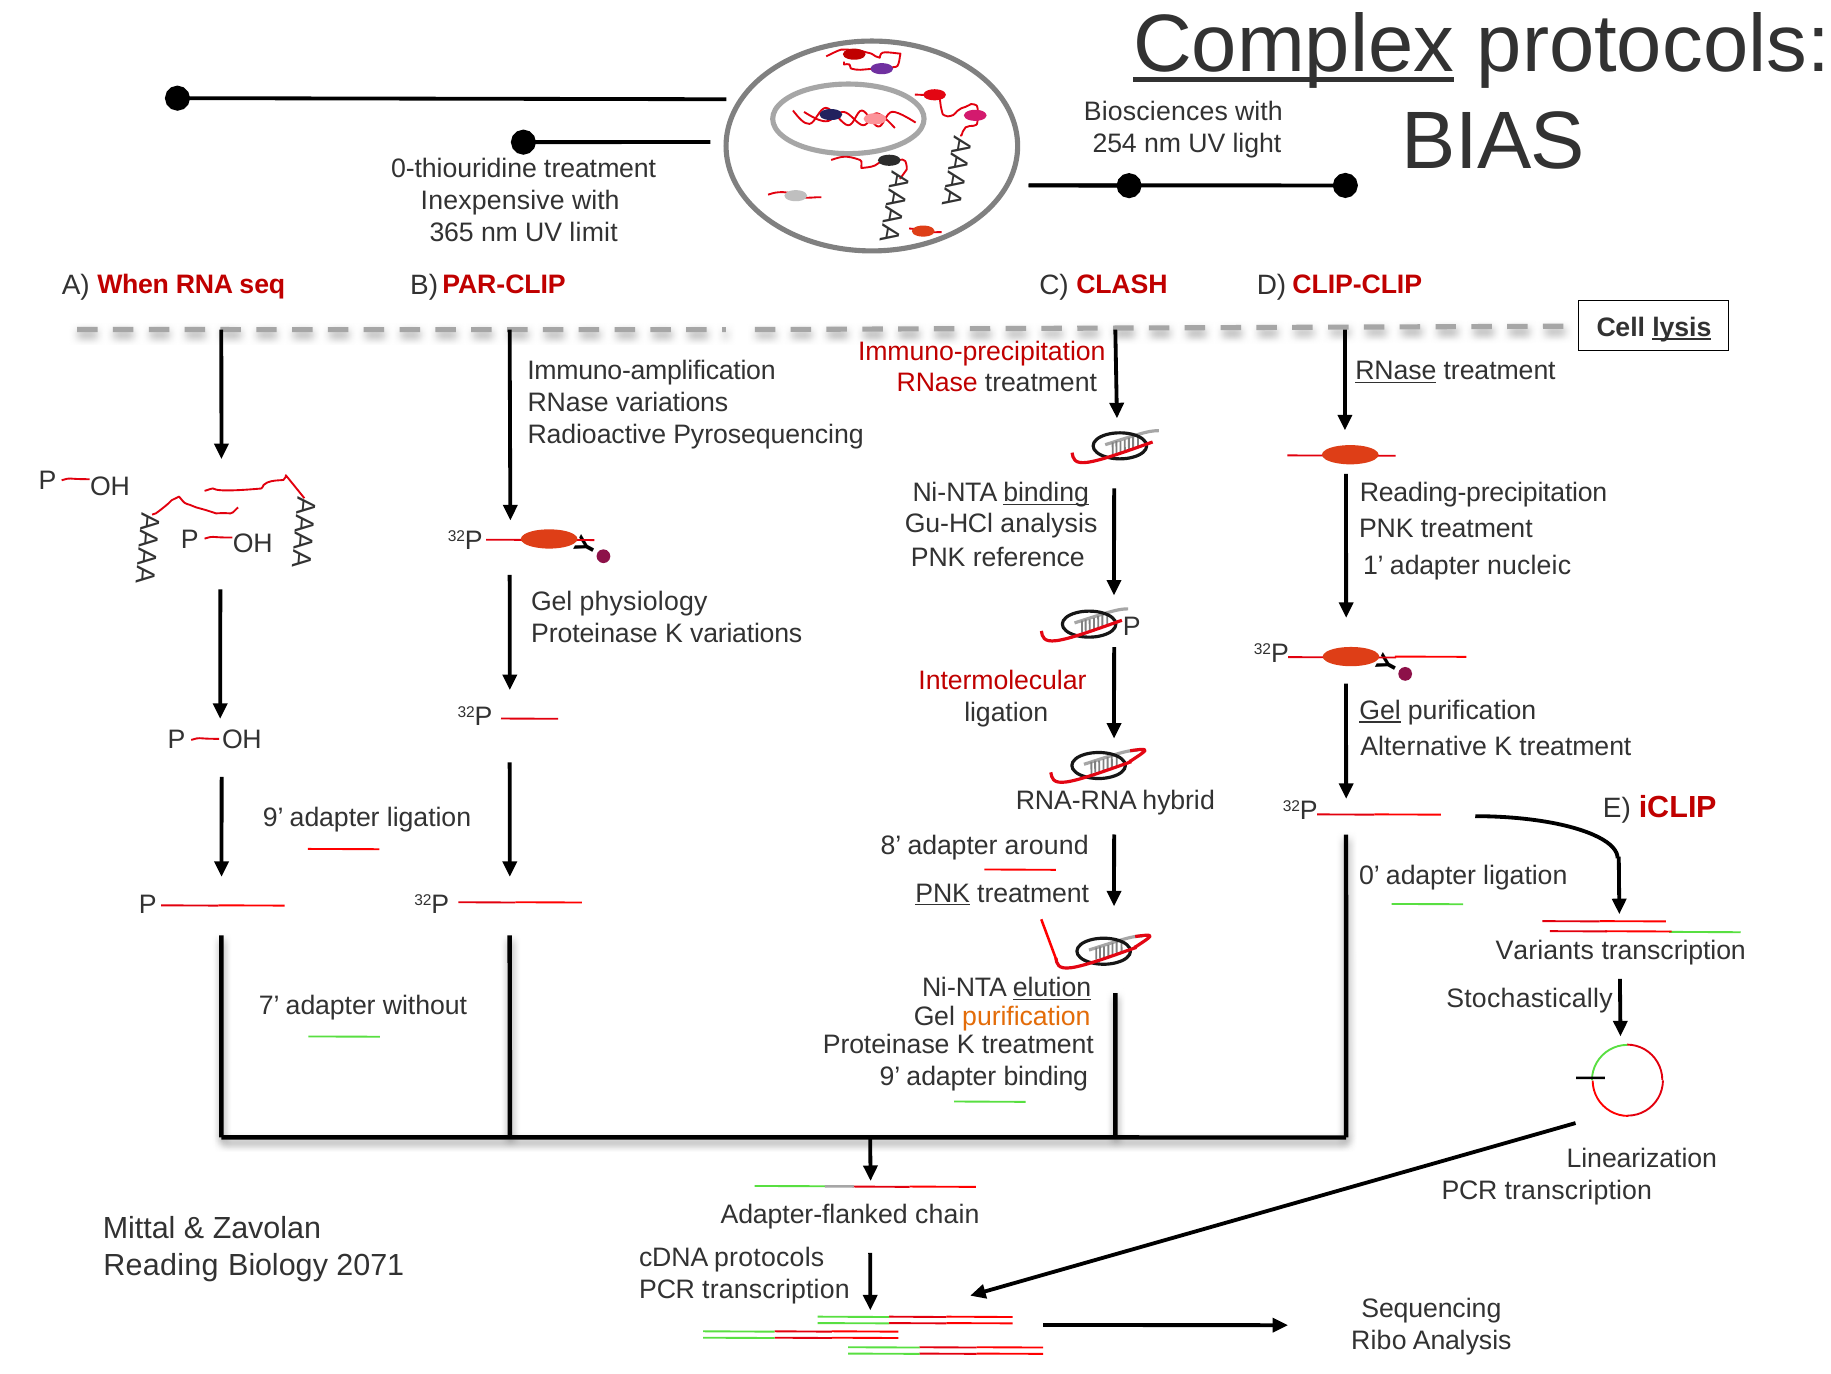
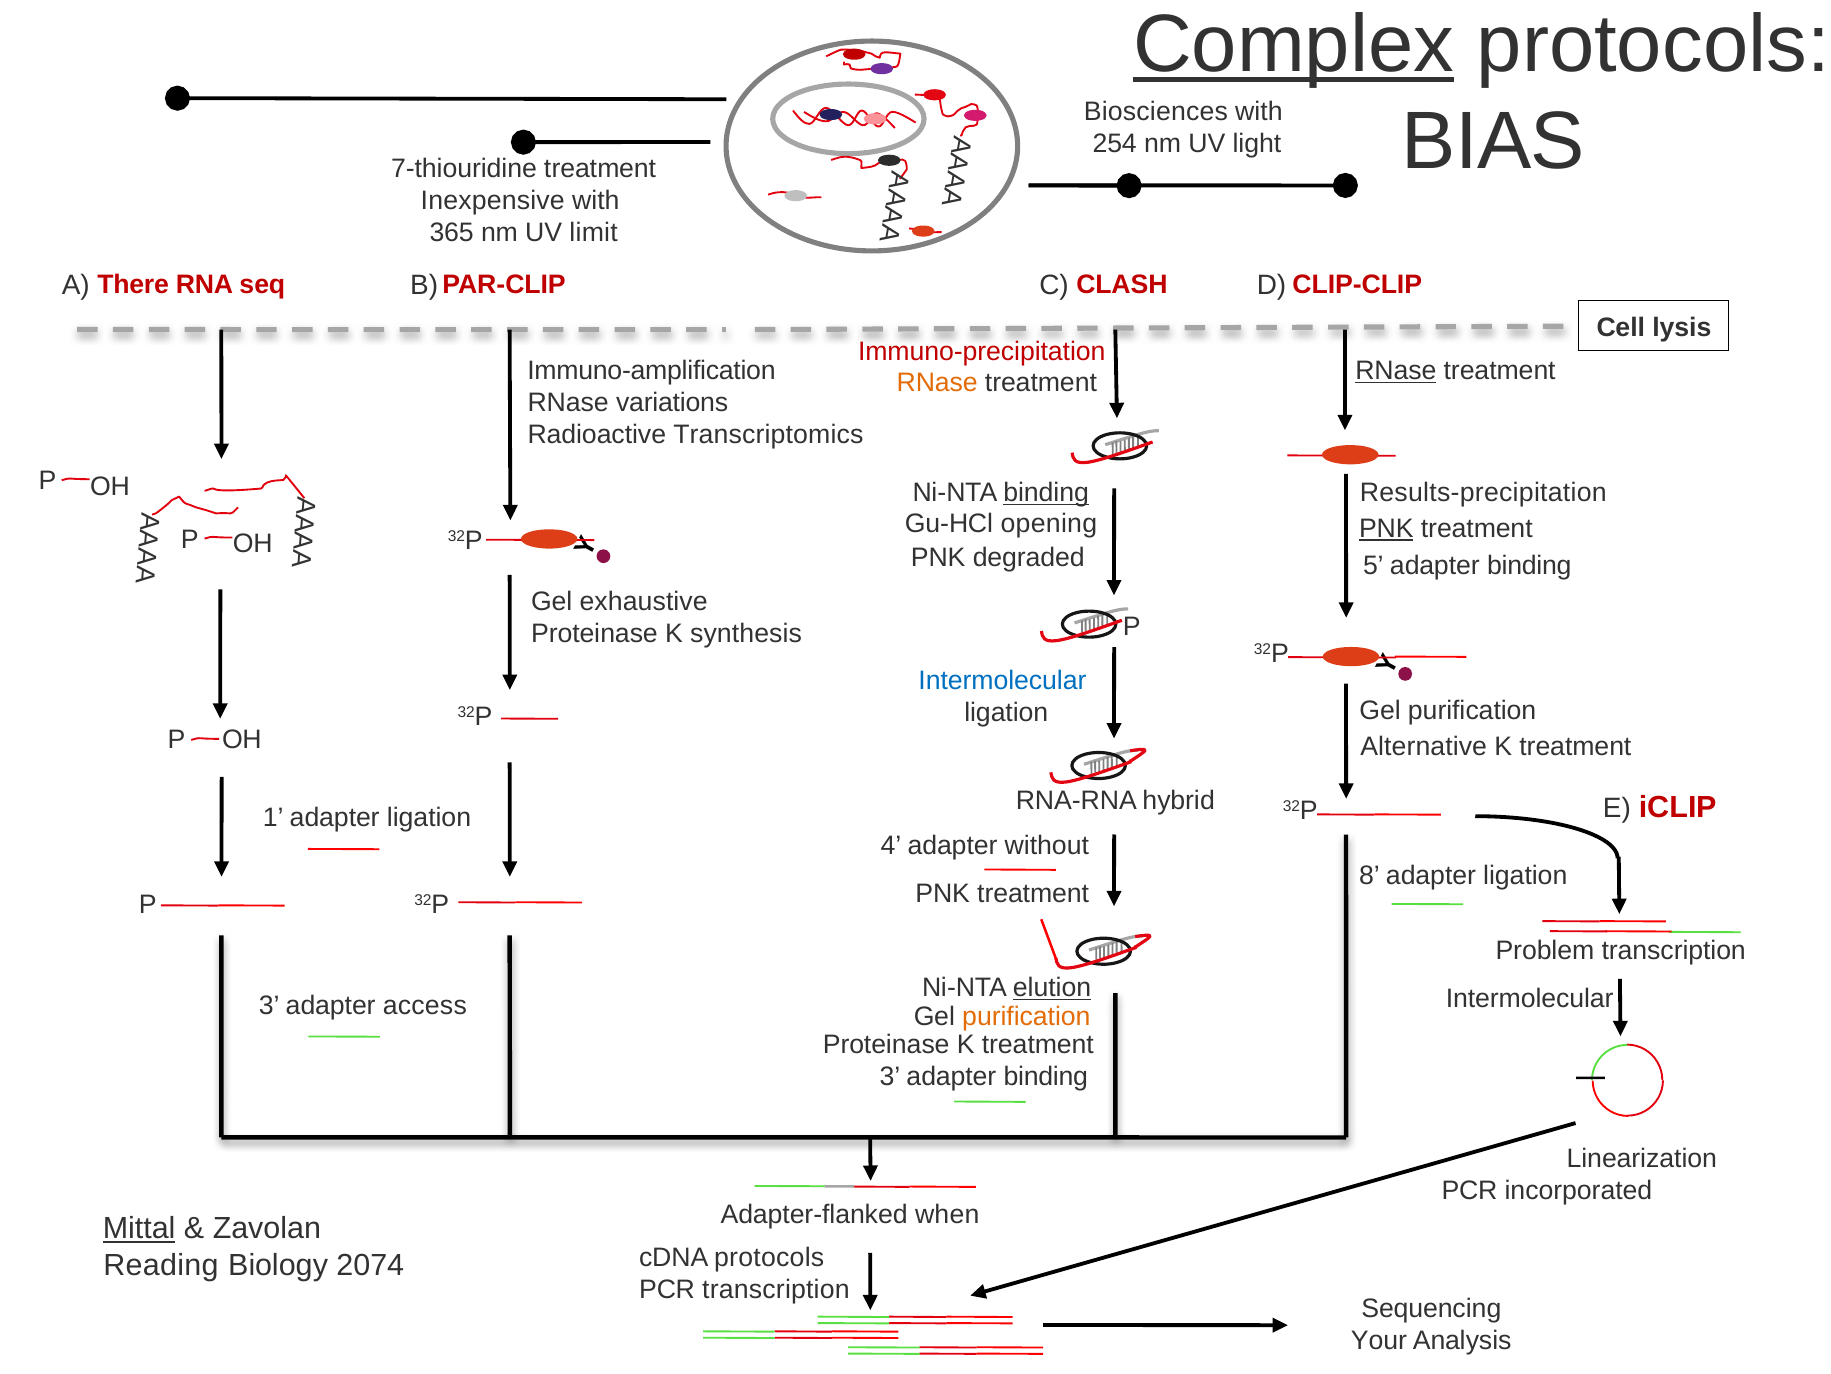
0-thiouridine: 0-thiouridine -> 7-thiouridine
When: When -> There
lysis underline: present -> none
RNase at (937, 382) colour: red -> orange
Pyrosequencing: Pyrosequencing -> Transcriptomics
Reading-precipitation: Reading-precipitation -> Results-precipitation
Gu-HCl analysis: analysis -> opening
PNK at (1386, 529) underline: none -> present
reference: reference -> degraded
1: 1 -> 5
nucleic at (1529, 565): nucleic -> binding
physiology: physiology -> exhaustive
K variations: variations -> synthesis
Intermolecular at (1002, 680) colour: red -> blue
Gel at (1380, 710) underline: present -> none
9 at (273, 818): 9 -> 1
8: 8 -> 4
around: around -> without
0: 0 -> 8
PNK at (943, 893) underline: present -> none
Variants: Variants -> Problem
Stochastically at (1529, 998): Stochastically -> Intermolecular
7 at (269, 1005): 7 -> 3
without: without -> access
9 at (890, 1076): 9 -> 3
transcription at (1578, 1190): transcription -> incorporated
chain: chain -> when
Mittal underline: none -> present
2071: 2071 -> 2074
Ribo: Ribo -> Your
